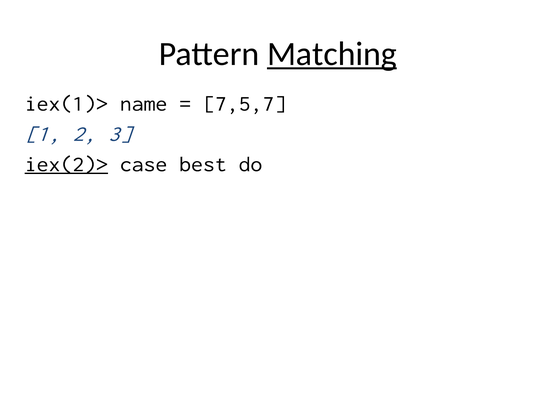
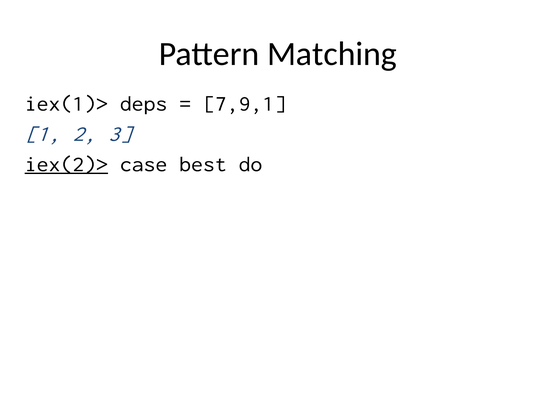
Matching underline: present -> none
name: name -> deps
7,5,7: 7,5,7 -> 7,9,1
